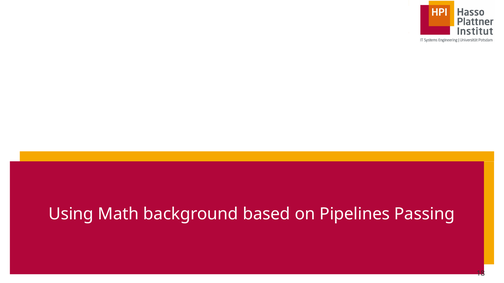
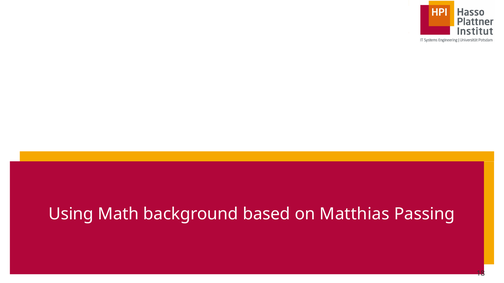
Pipelines: Pipelines -> Matthias
